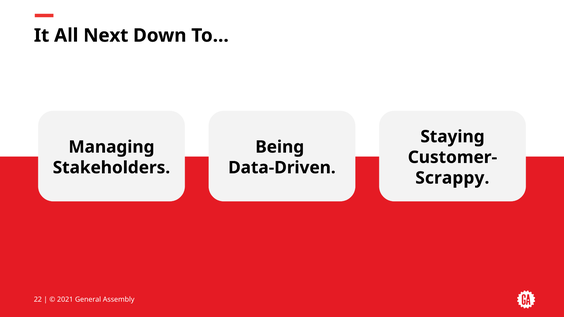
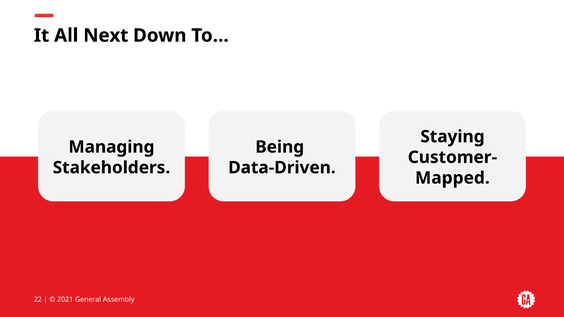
Scrappy: Scrappy -> Mapped
